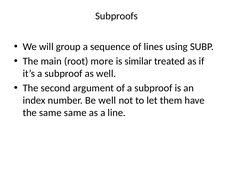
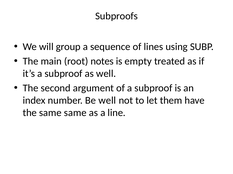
more: more -> notes
similar: similar -> empty
